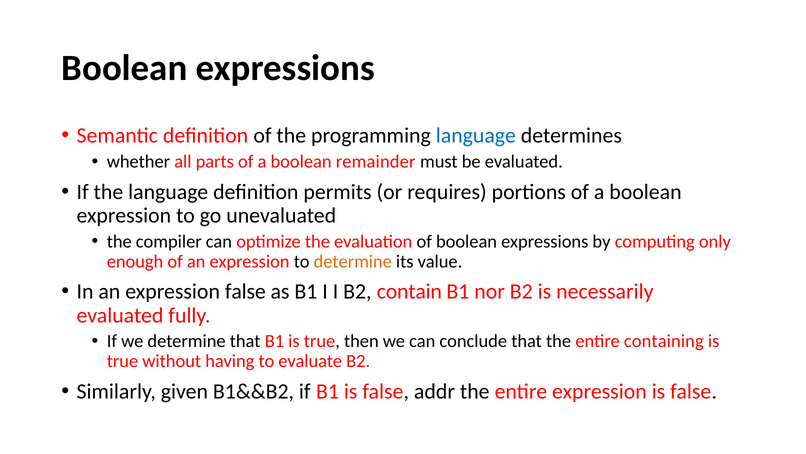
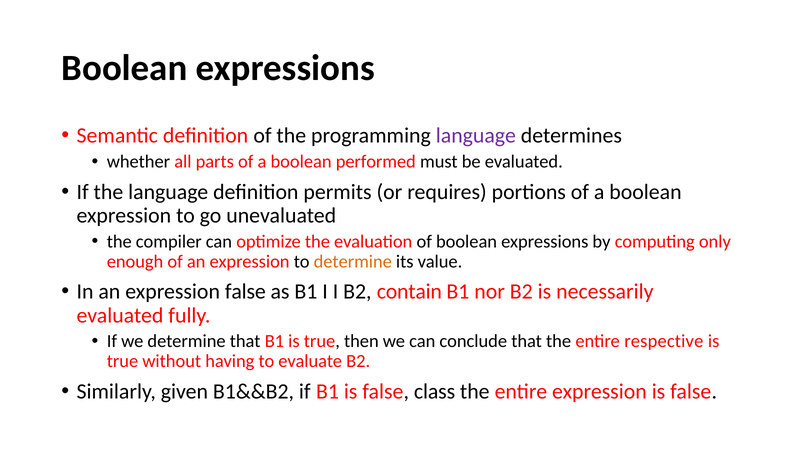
language at (476, 135) colour: blue -> purple
remainder: remainder -> performed
containing: containing -> respective
addr: addr -> class
